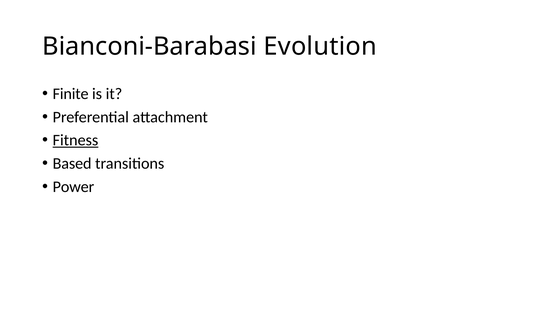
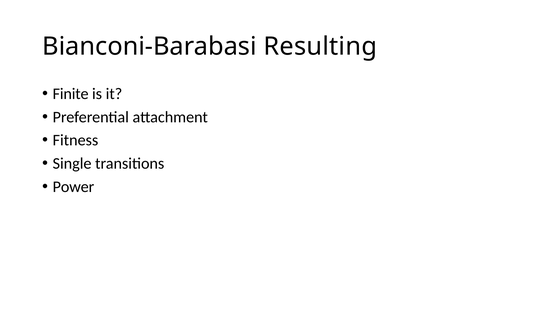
Evolution: Evolution -> Resulting
Fitness underline: present -> none
Based: Based -> Single
